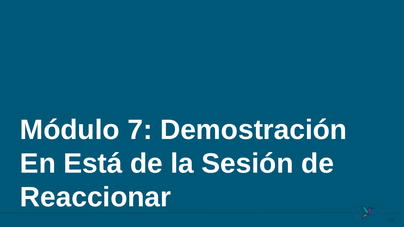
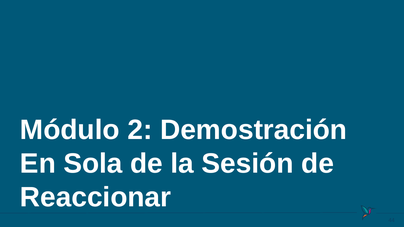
7: 7 -> 2
Está: Está -> Sola
